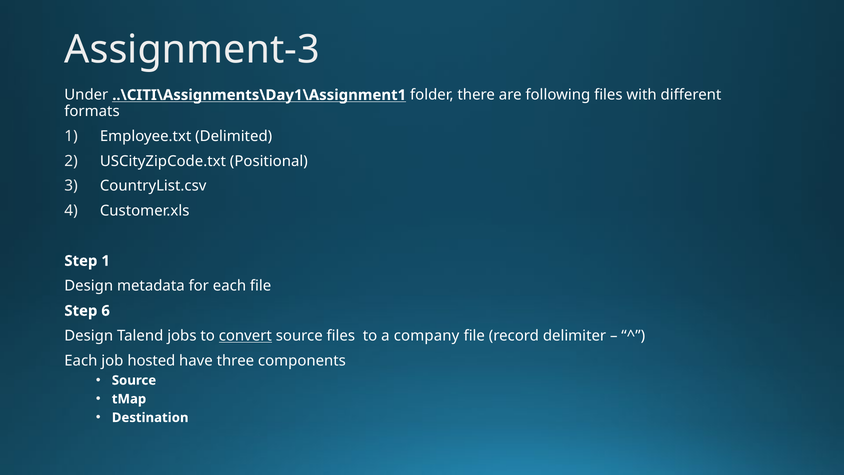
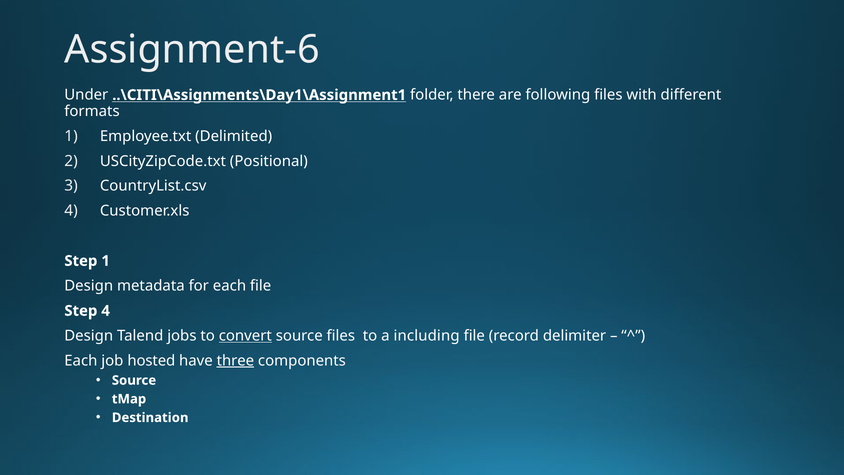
Assignment-3: Assignment-3 -> Assignment-6
Step 6: 6 -> 4
company: company -> including
three underline: none -> present
